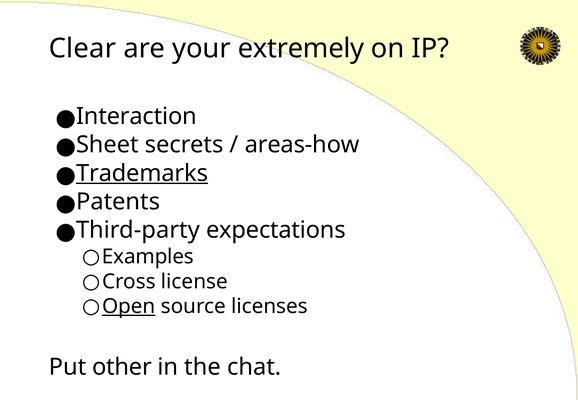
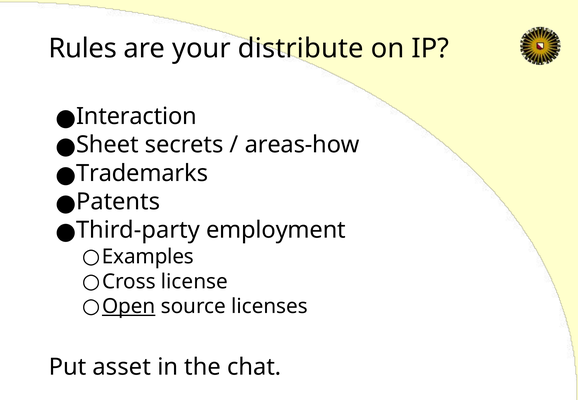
Clear: Clear -> Rules
extremely: extremely -> distribute
Trademarks underline: present -> none
expectations: expectations -> employment
other: other -> asset
